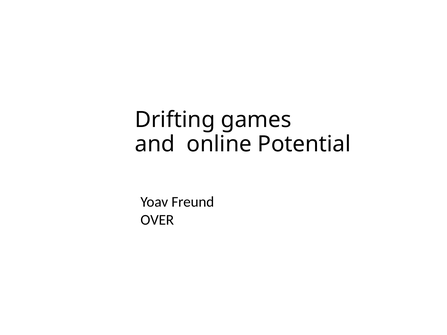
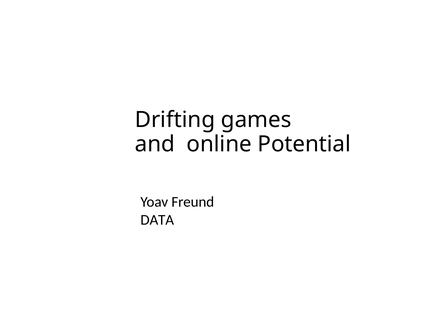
OVER: OVER -> DATA
